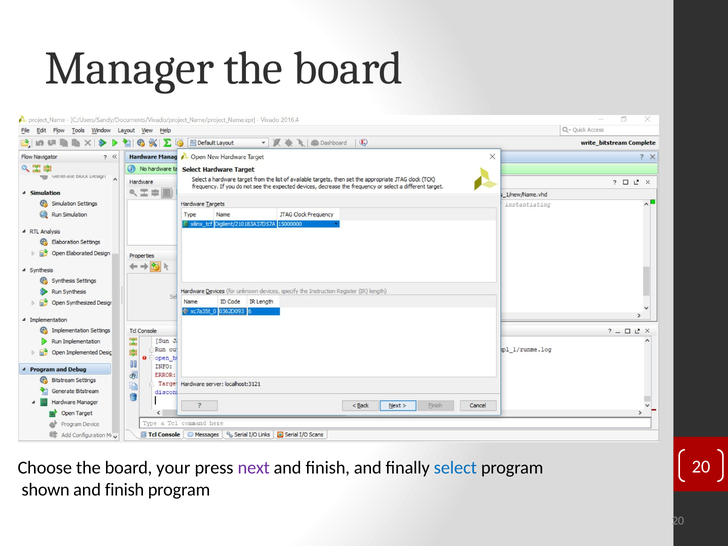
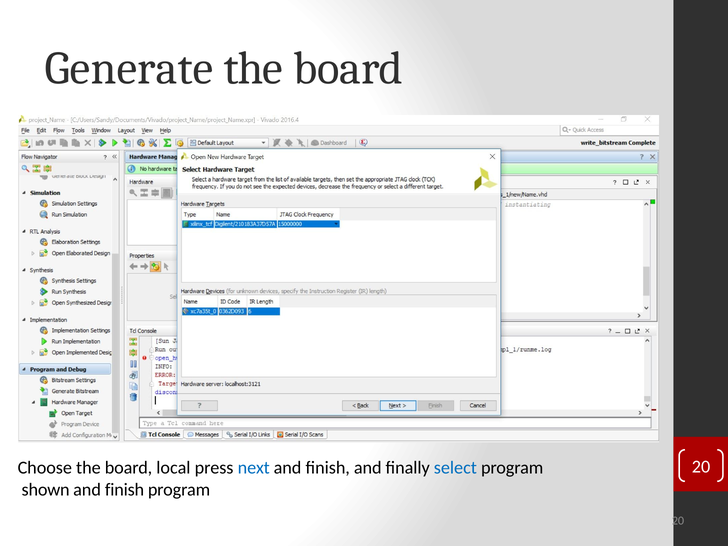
Manager: Manager -> Generate
your: your -> local
next colour: purple -> blue
